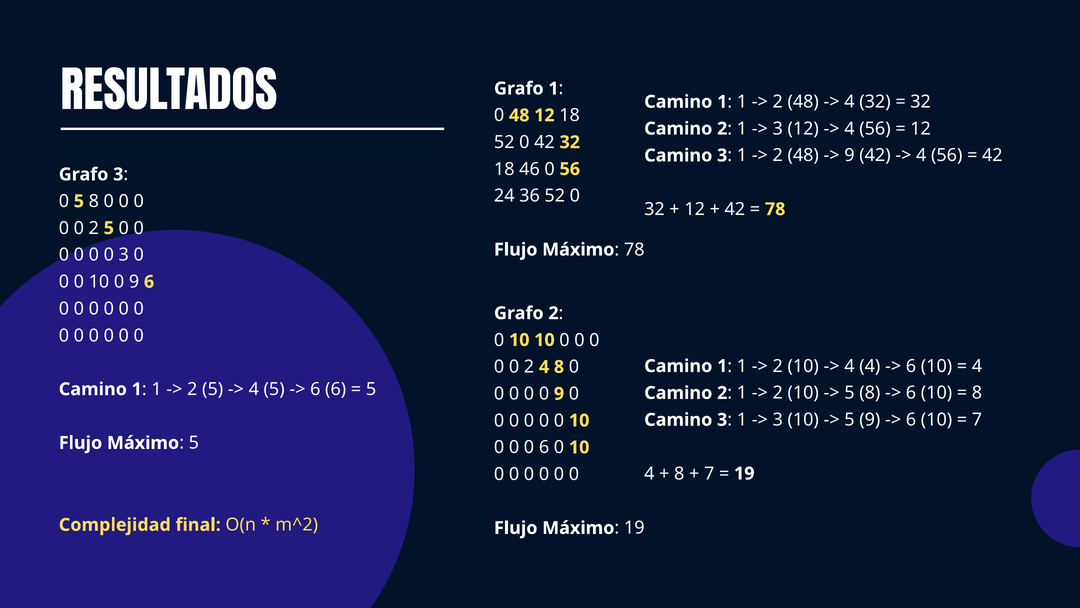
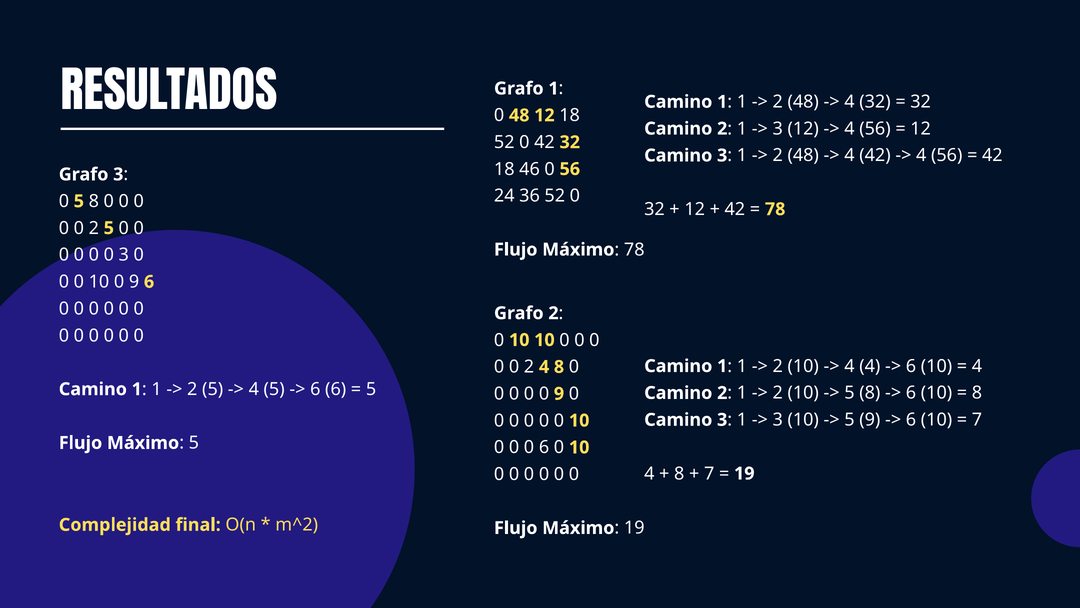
9 at (849, 155): 9 -> 4
